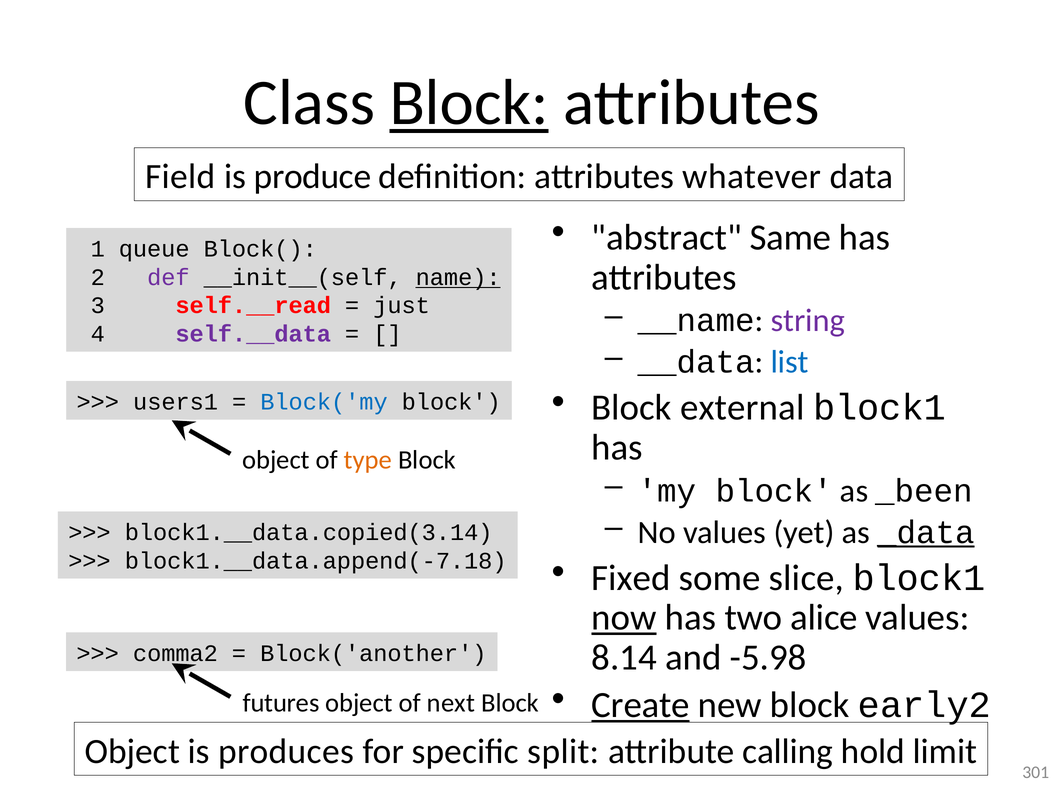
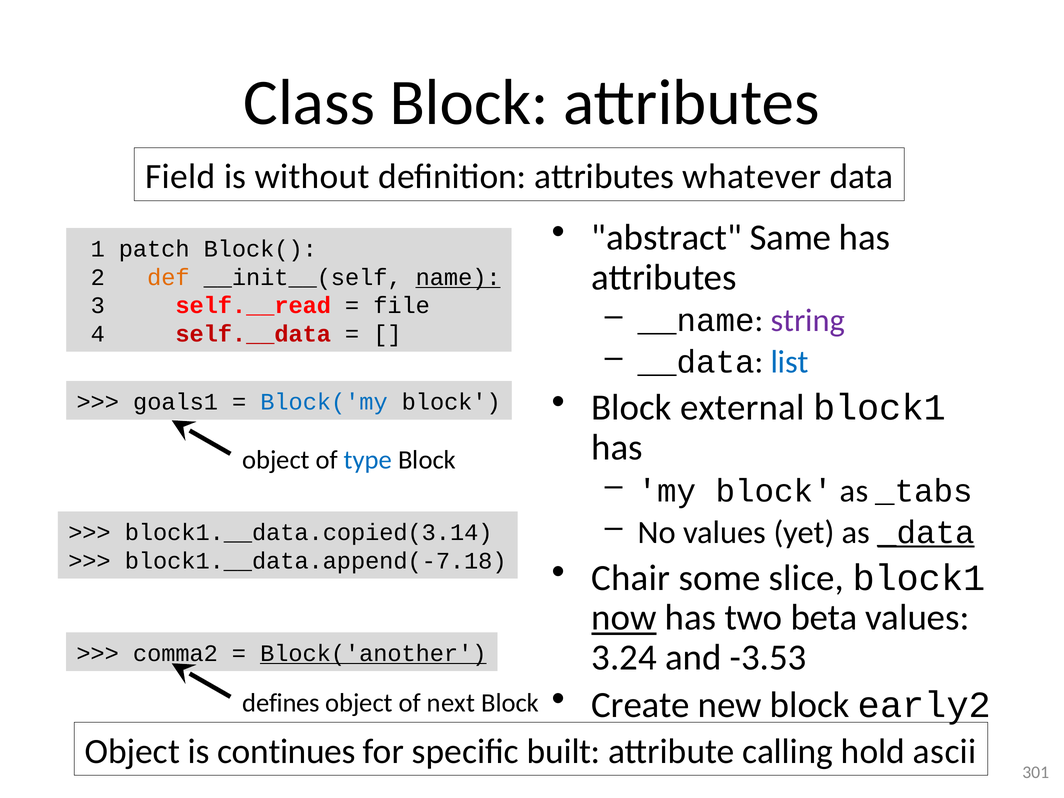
Block at (469, 103) underline: present -> none
produce: produce -> without
queue: queue -> patch
def colour: purple -> orange
just: just -> file
self.__data colour: purple -> red
users1: users1 -> goals1
type colour: orange -> blue
_been: _been -> _tabs
Fixed: Fixed -> Chair
alice: alice -> beta
8.14: 8.14 -> 3.24
-5.98: -5.98 -> -3.53
Block('another underline: none -> present
Create underline: present -> none
futures: futures -> defines
produces: produces -> continues
split: split -> built
limit: limit -> ascii
